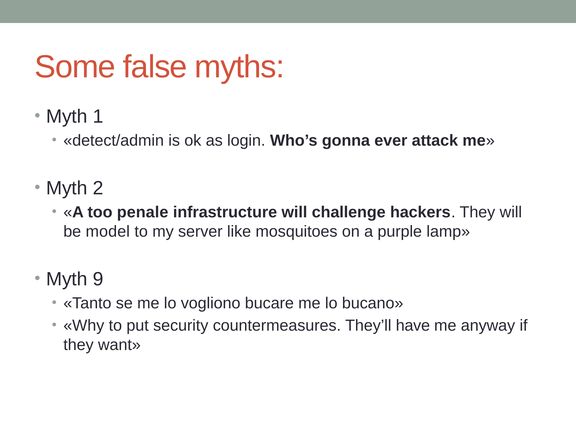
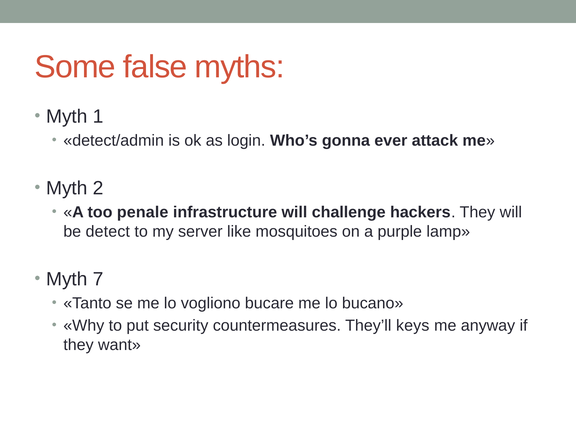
model: model -> detect
9: 9 -> 7
have: have -> keys
